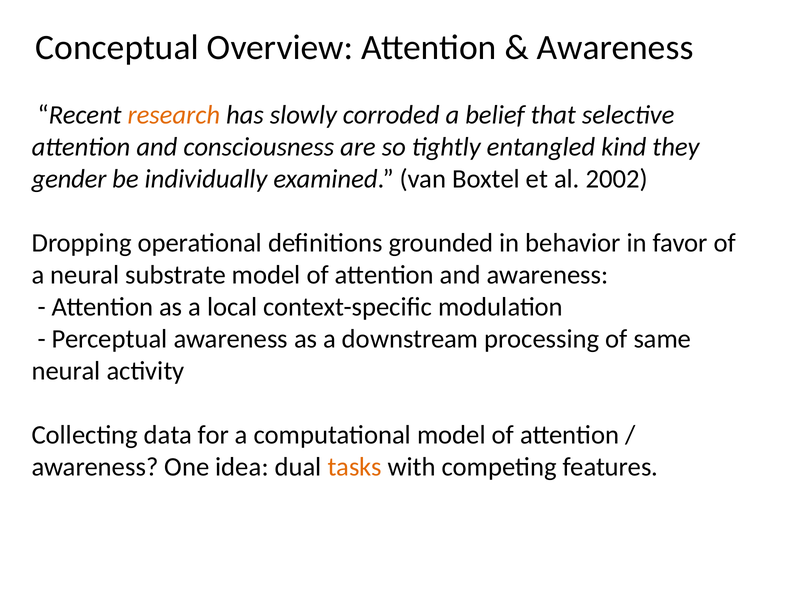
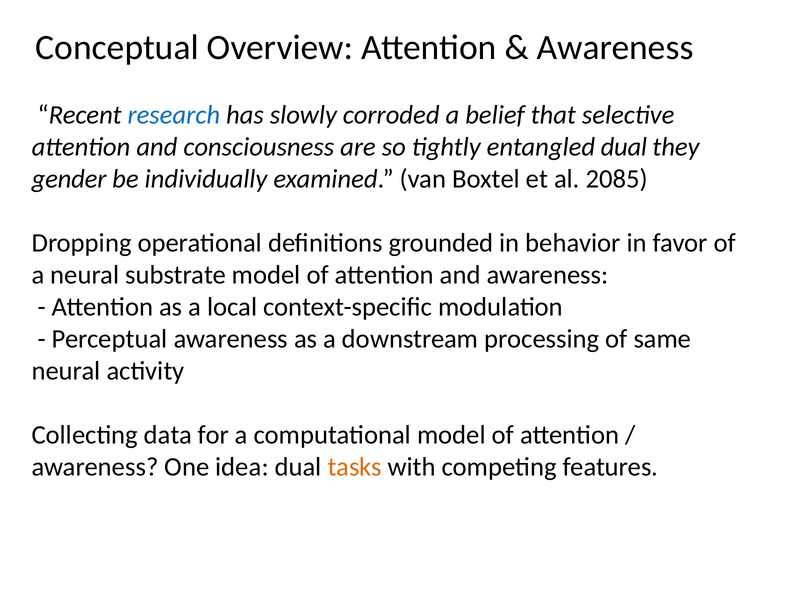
research colour: orange -> blue
entangled kind: kind -> dual
2002: 2002 -> 2085
